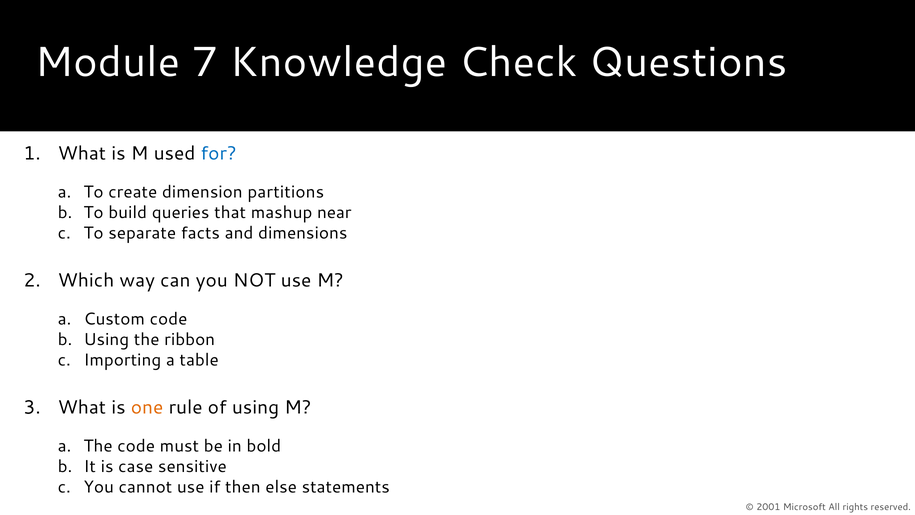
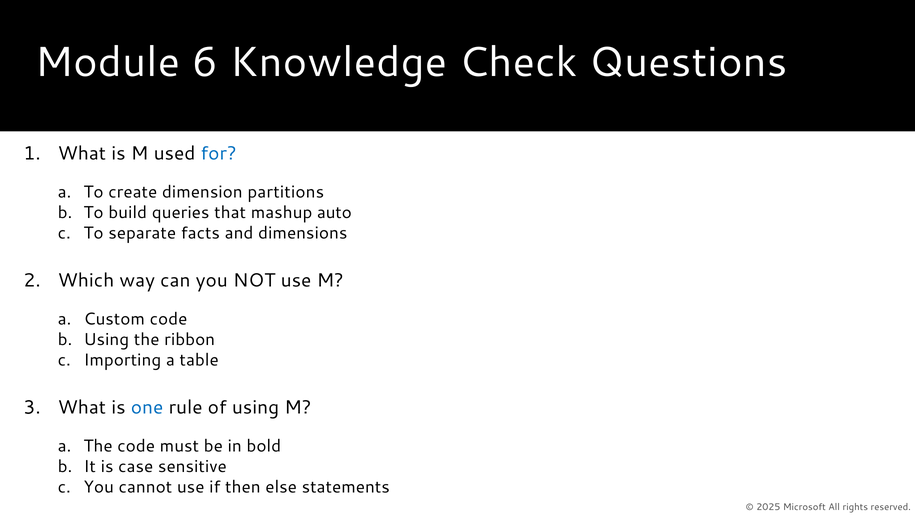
7: 7 -> 6
near: near -> auto
one colour: orange -> blue
2001: 2001 -> 2025
